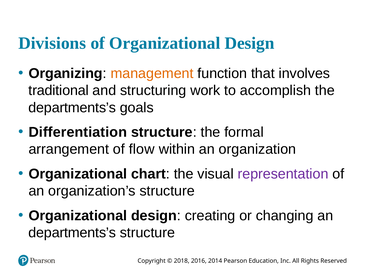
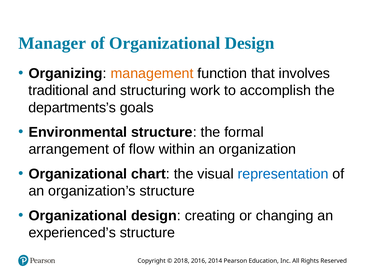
Divisions: Divisions -> Manager
Differentiation: Differentiation -> Environmental
representation colour: purple -> blue
departments’s at (72, 233): departments’s -> experienced’s
